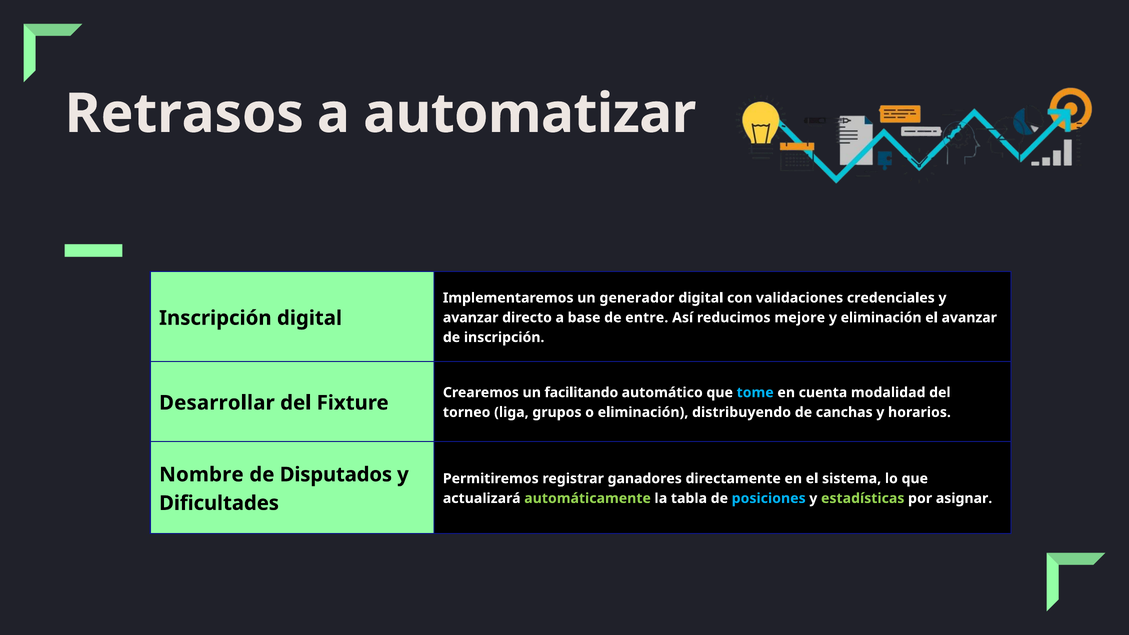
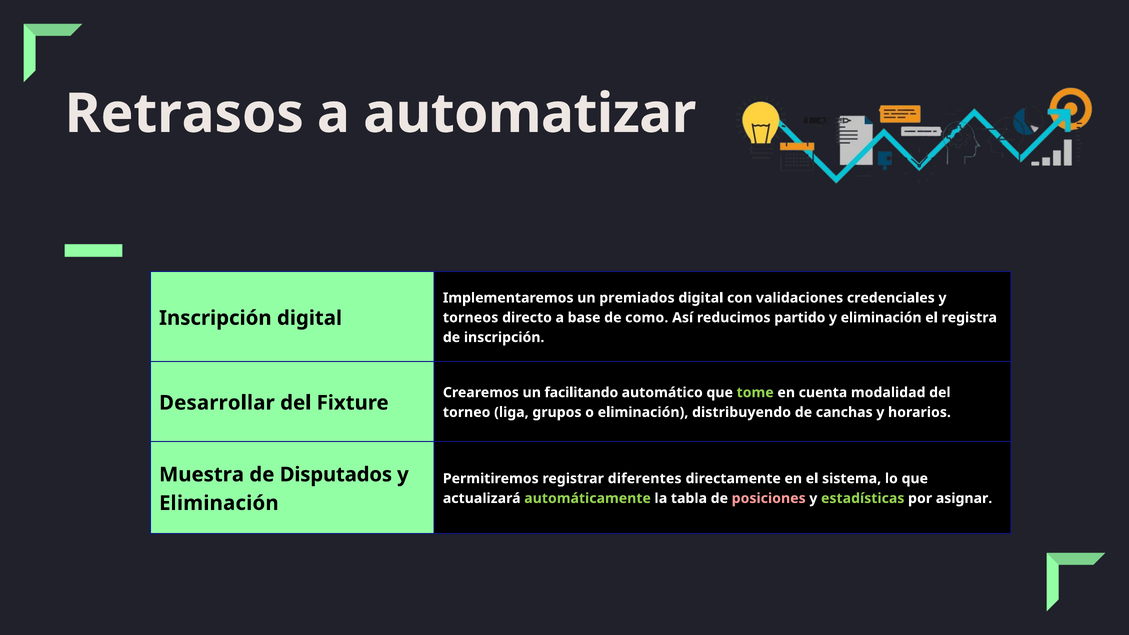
generador: generador -> premiados
avanzar at (471, 318): avanzar -> torneos
entre: entre -> como
mejore: mejore -> partido
el avanzar: avanzar -> registra
tome colour: light blue -> light green
Nombre: Nombre -> Muestra
ganadores: ganadores -> diferentes
posiciones colour: light blue -> pink
Dificultades at (219, 503): Dificultades -> Eliminación
